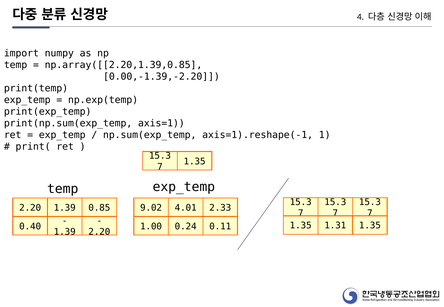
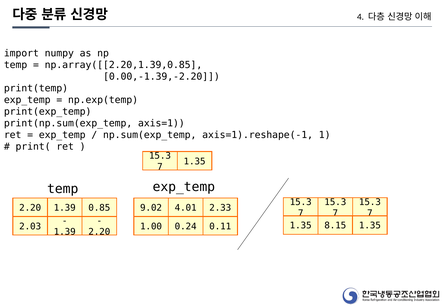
1.31: 1.31 -> 8.15
0.40: 0.40 -> 2.03
